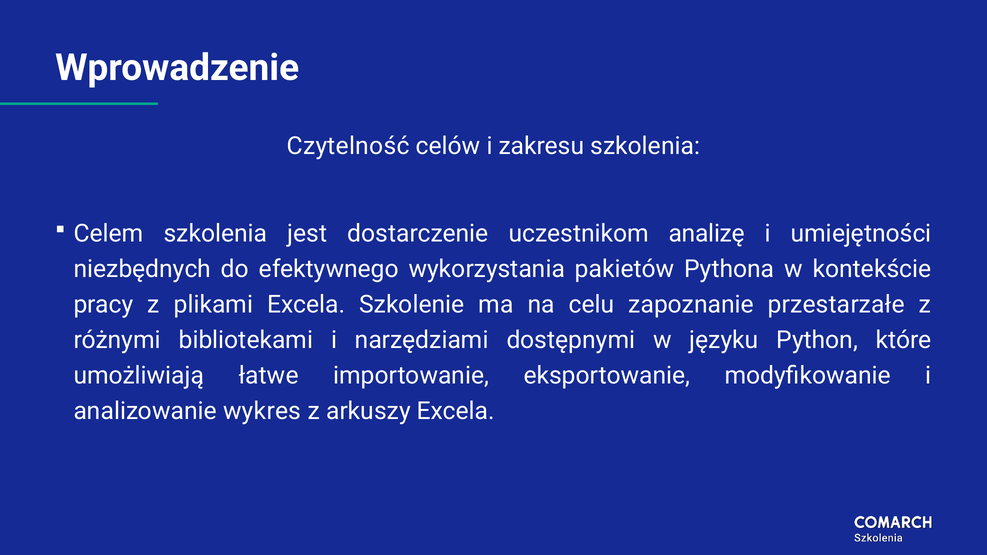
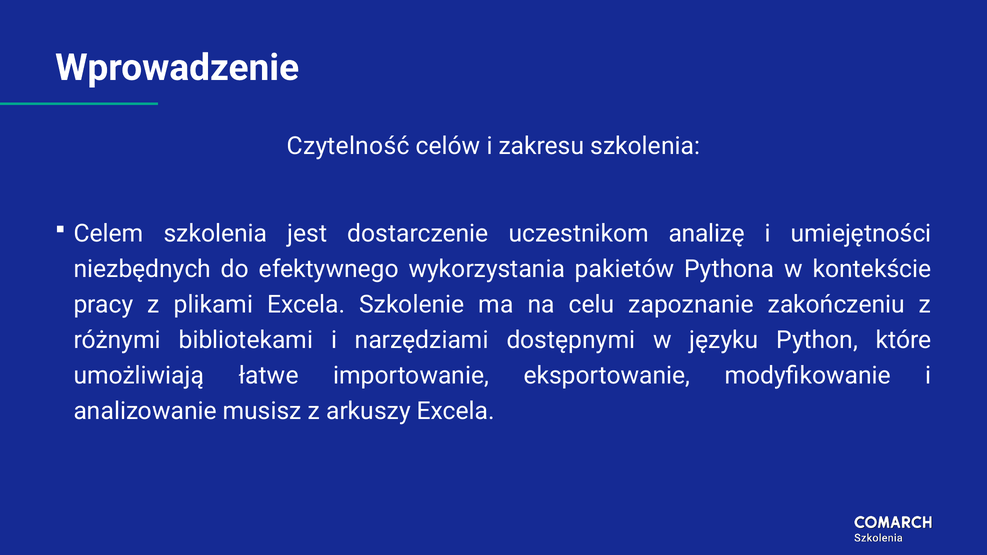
przestarzałe: przestarzałe -> zakończeniu
wykres: wykres -> musisz
